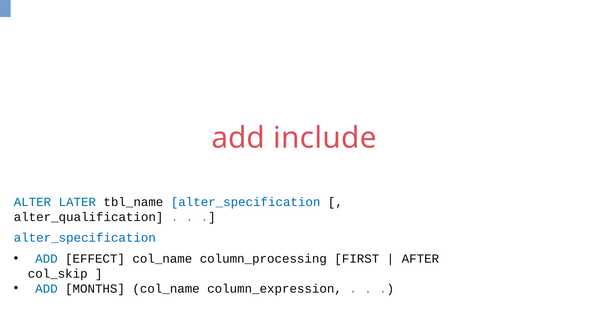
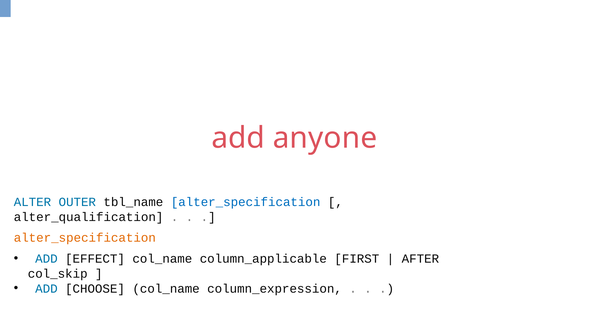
include: include -> anyone
LATER: LATER -> OUTER
alter_specification at (85, 238) colour: blue -> orange
column_processing: column_processing -> column_applicable
MONTHS: MONTHS -> CHOOSE
